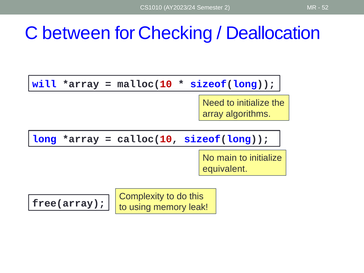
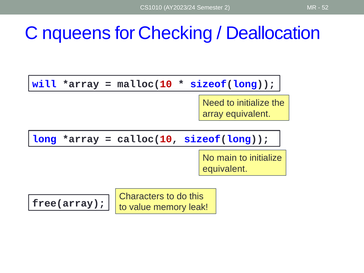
between: between -> nqueens
array algorithms: algorithms -> equivalent
Complexity: Complexity -> Characters
using: using -> value
